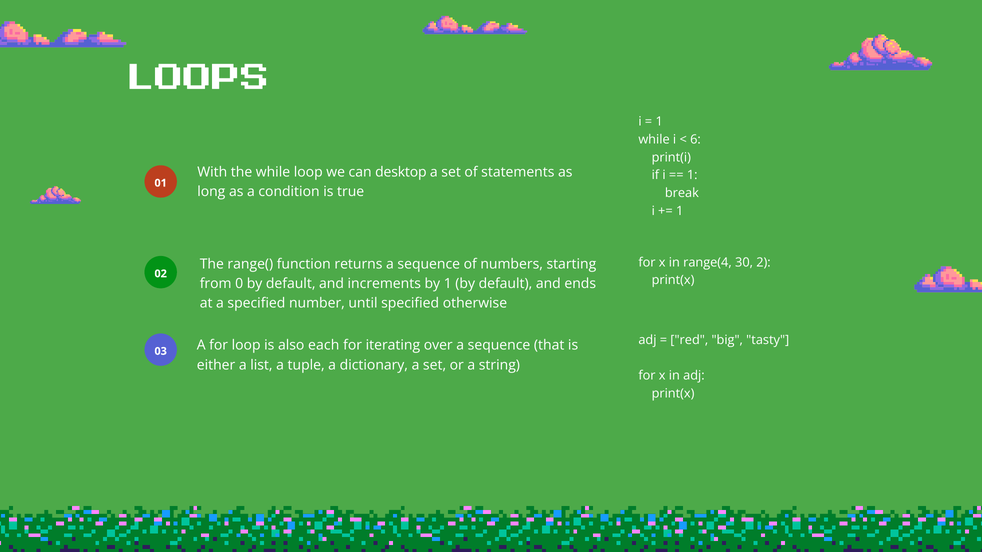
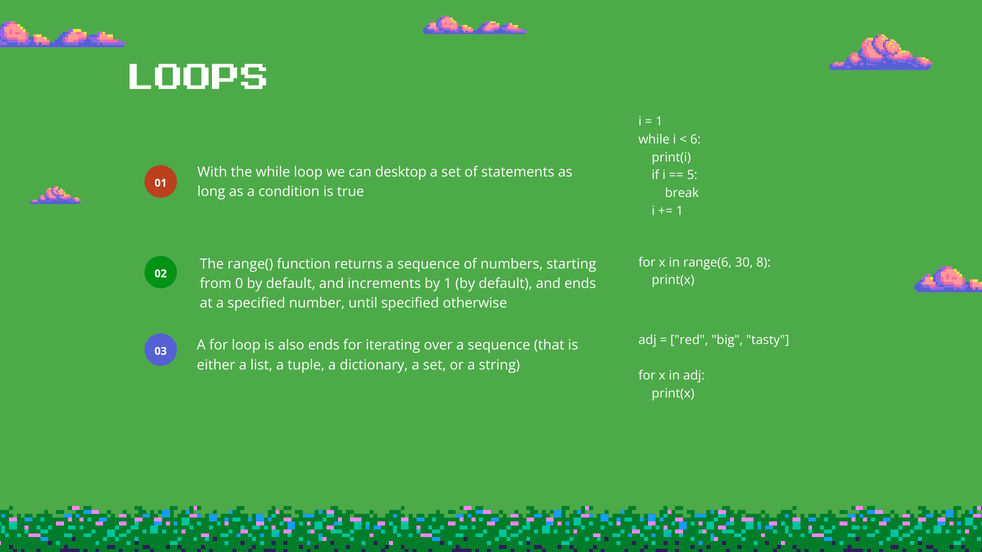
1 at (692, 175): 1 -> 5
range(4: range(4 -> range(6
2: 2 -> 8
also each: each -> ends
